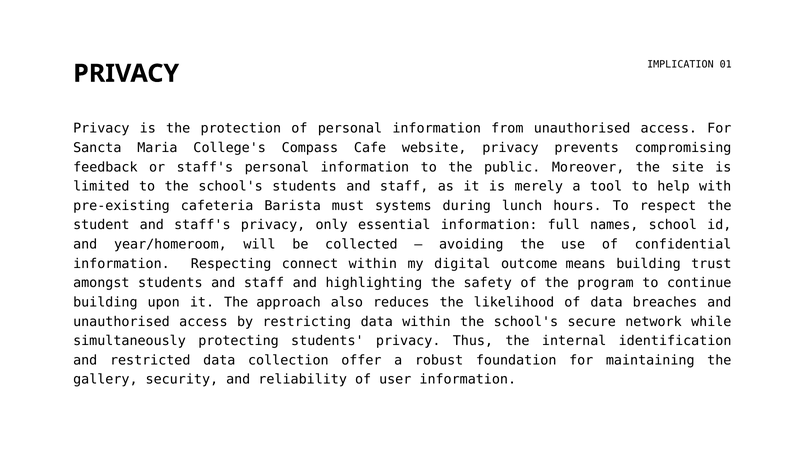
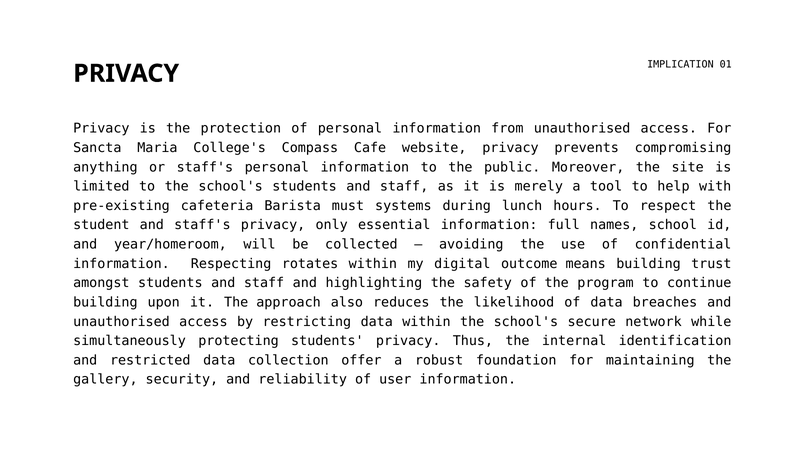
feedback: feedback -> anything
connect: connect -> rotates
